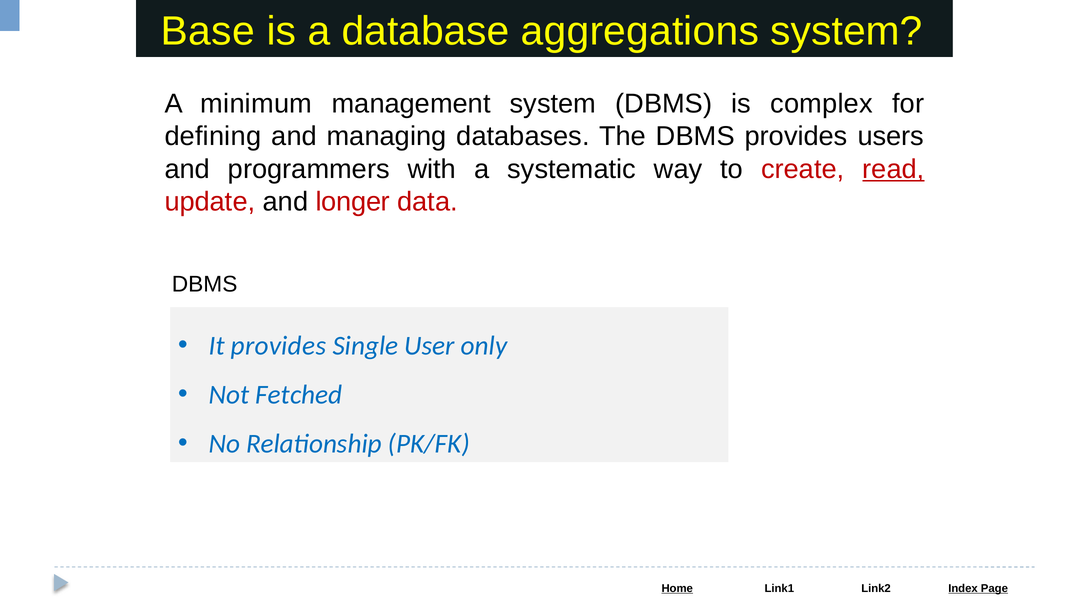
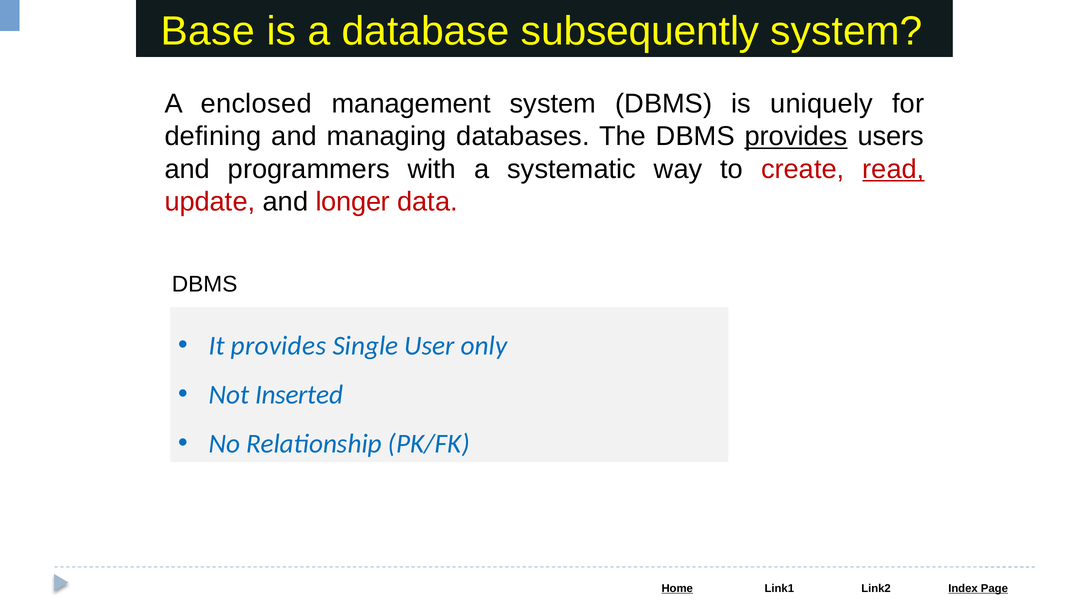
aggregations: aggregations -> subsequently
minimum: minimum -> enclosed
complex: complex -> uniquely
provides at (796, 137) underline: none -> present
Fetched: Fetched -> Inserted
